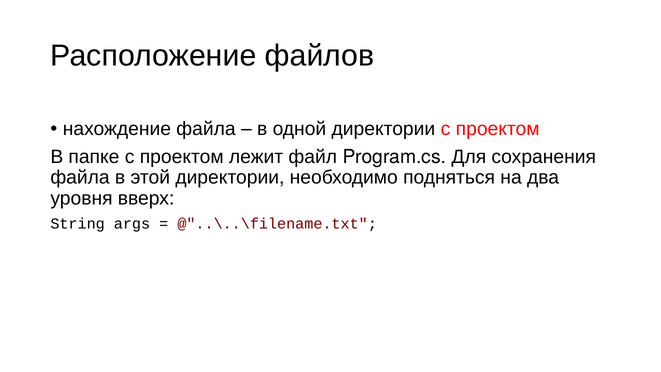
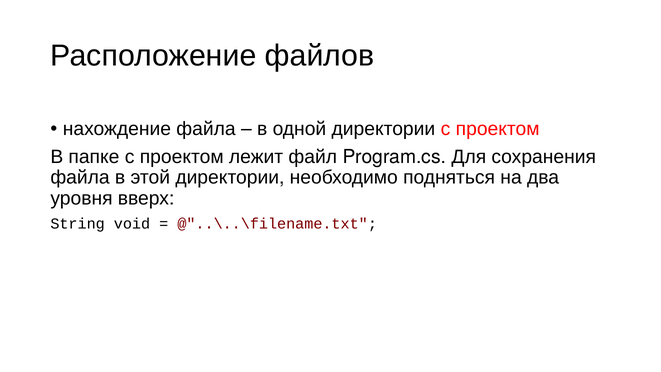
args: args -> void
